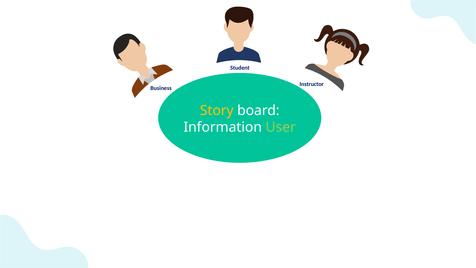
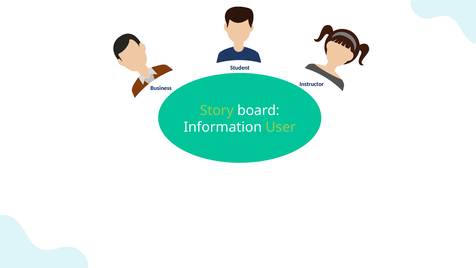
Story colour: yellow -> light green
